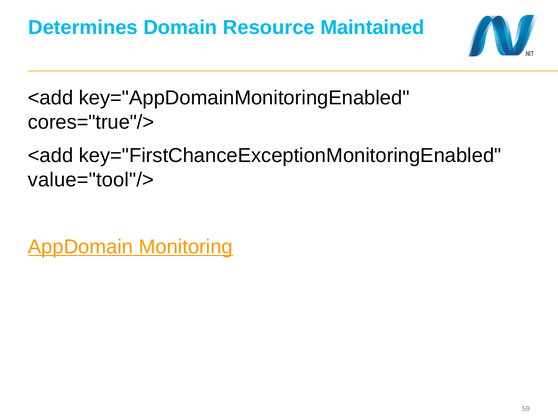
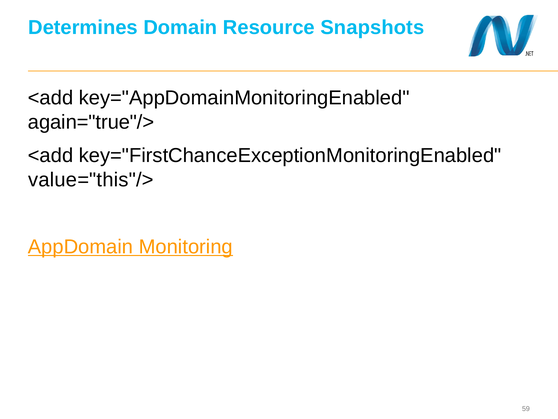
Maintained: Maintained -> Snapshots
cores="true"/>: cores="true"/> -> again="true"/>
value="tool"/>: value="tool"/> -> value="this"/>
